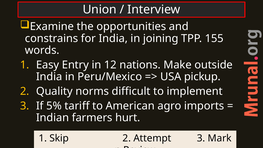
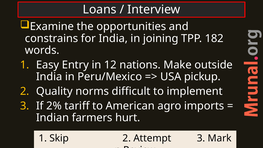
Union: Union -> Loans
155: 155 -> 182
5%: 5% -> 2%
